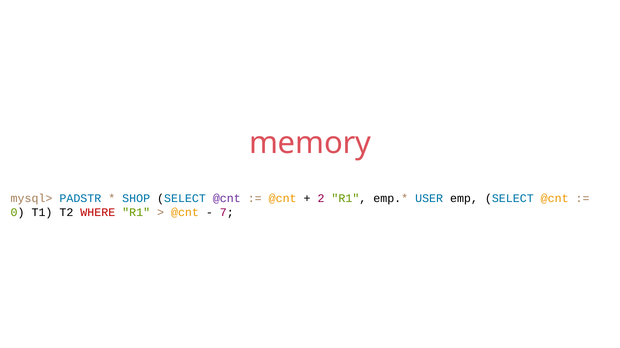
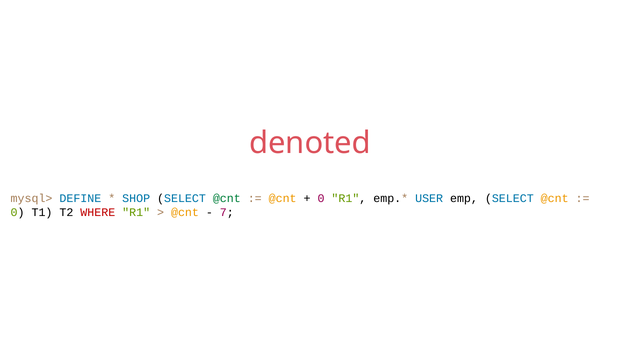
memory: memory -> denoted
PADSTR: PADSTR -> DEFINE
@cnt at (227, 199) colour: purple -> green
2 at (321, 199): 2 -> 0
